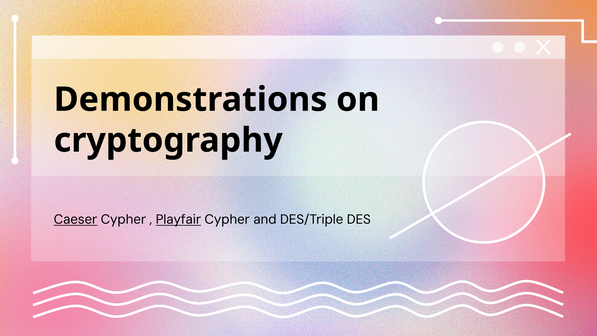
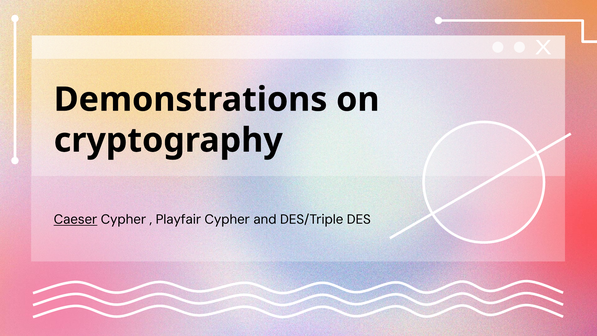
Playfair underline: present -> none
